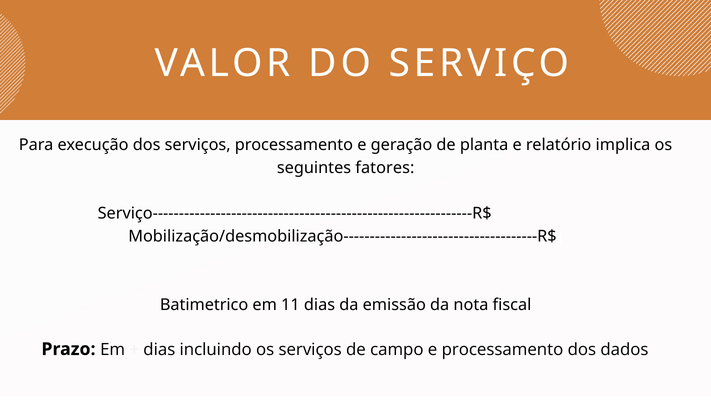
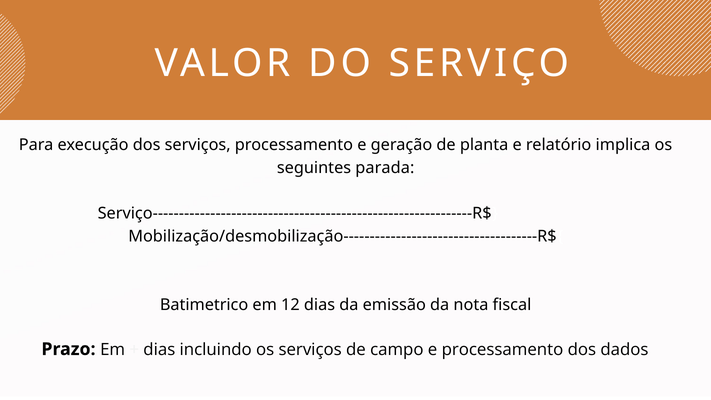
fatores: fatores -> parada
11: 11 -> 12
